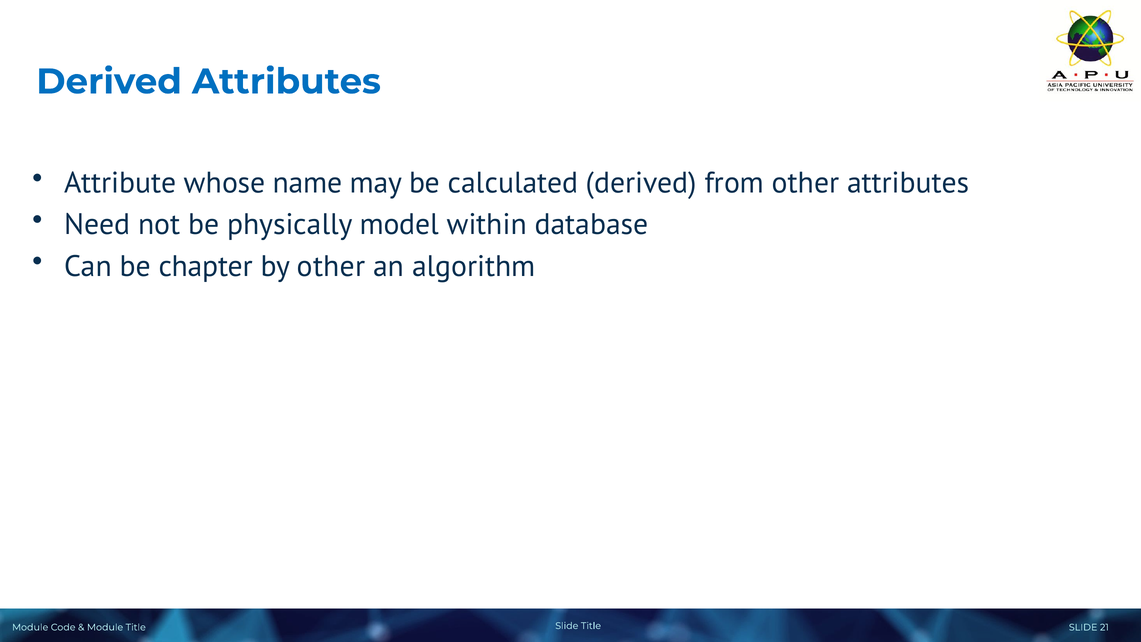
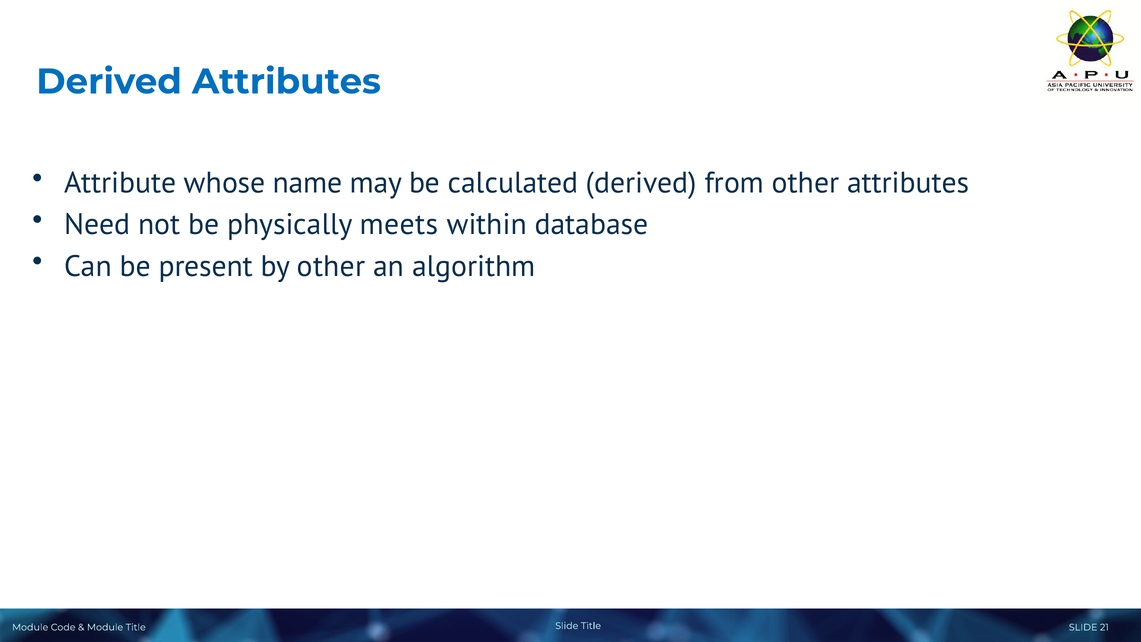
model: model -> meets
chapter: chapter -> present
